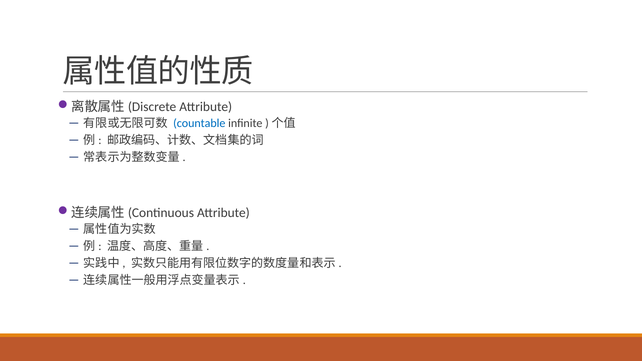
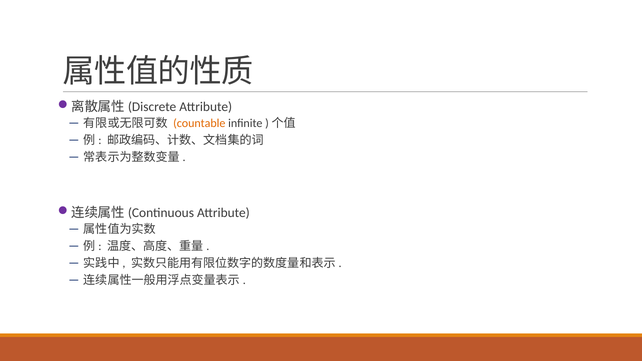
countable colour: blue -> orange
